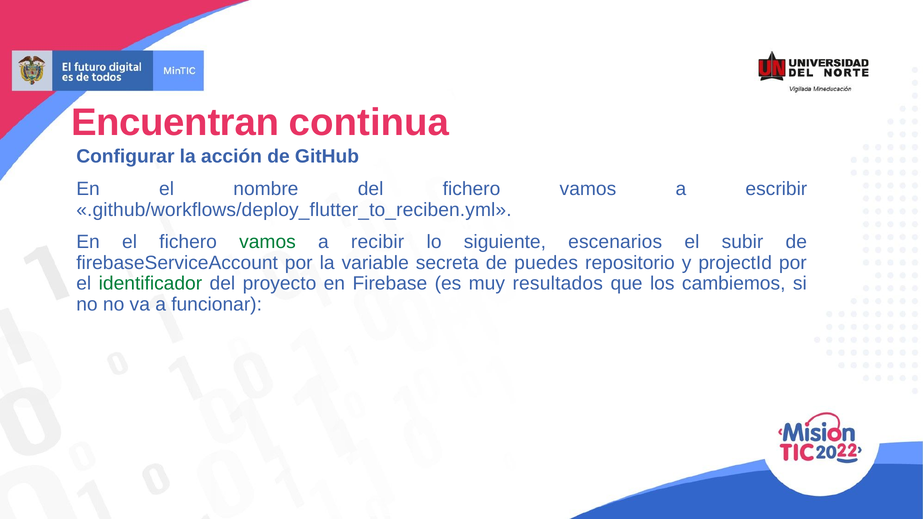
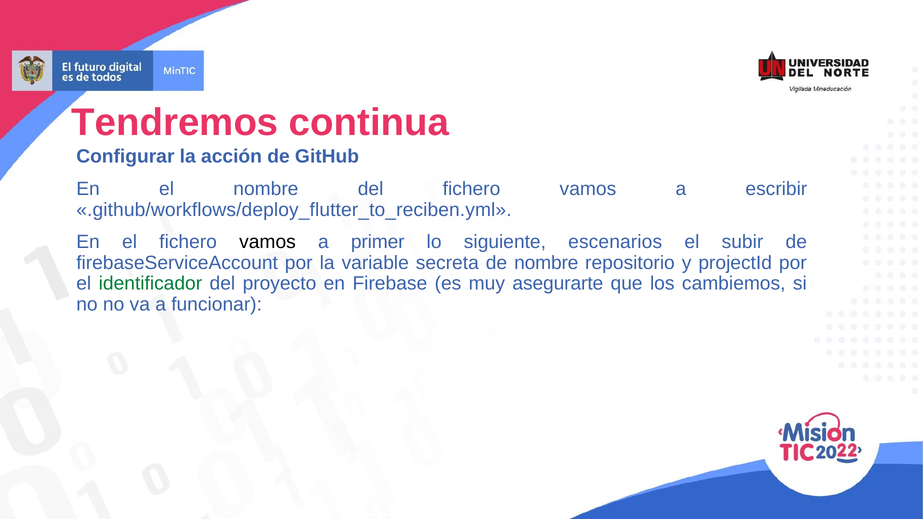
Encuentran: Encuentran -> Tendremos
vamos at (267, 242) colour: green -> black
recibir: recibir -> primer
de puedes: puedes -> nombre
resultados: resultados -> asegurarte
